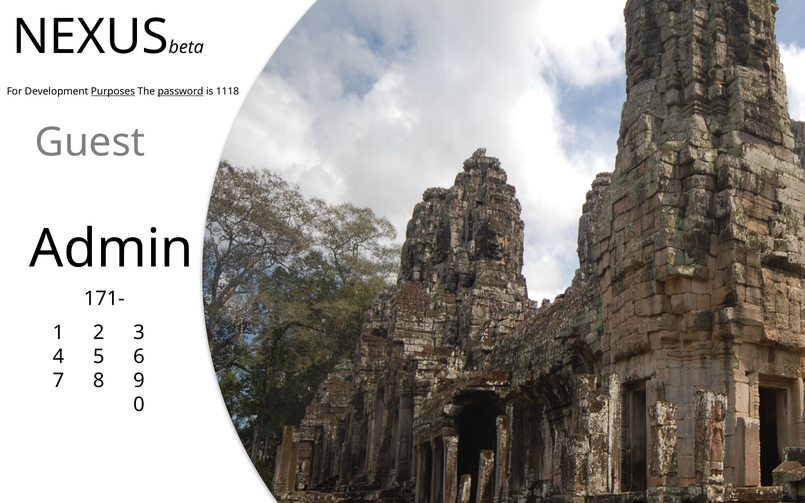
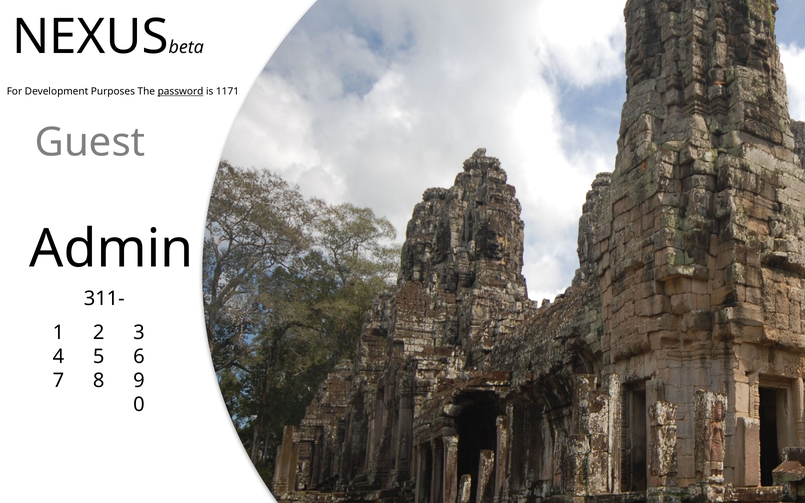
Purposes underline: present -> none
1118: 1118 -> 1171
171-: 171- -> 311-
